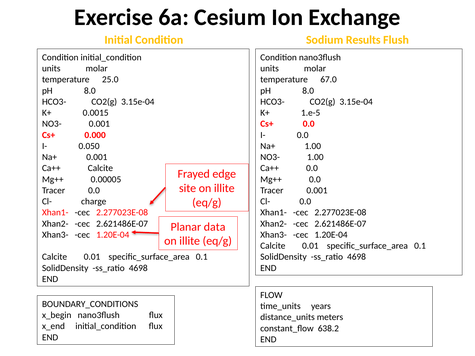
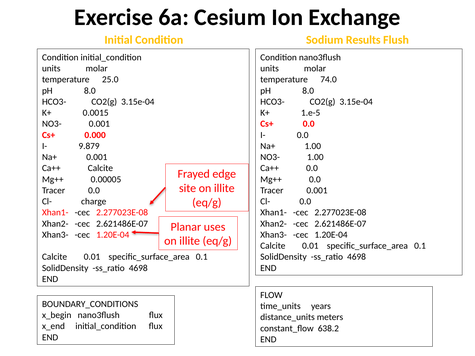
67.0: 67.0 -> 74.0
0.050: 0.050 -> 9.879
data: data -> uses
